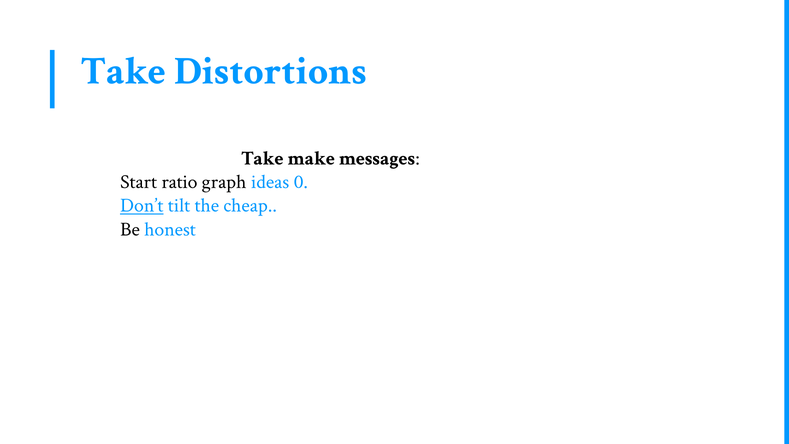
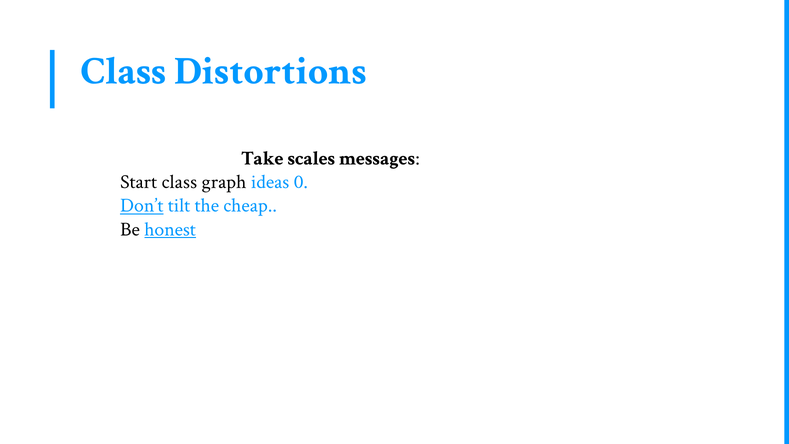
Take at (123, 71): Take -> Class
make: make -> scales
Start ratio: ratio -> class
honest underline: none -> present
